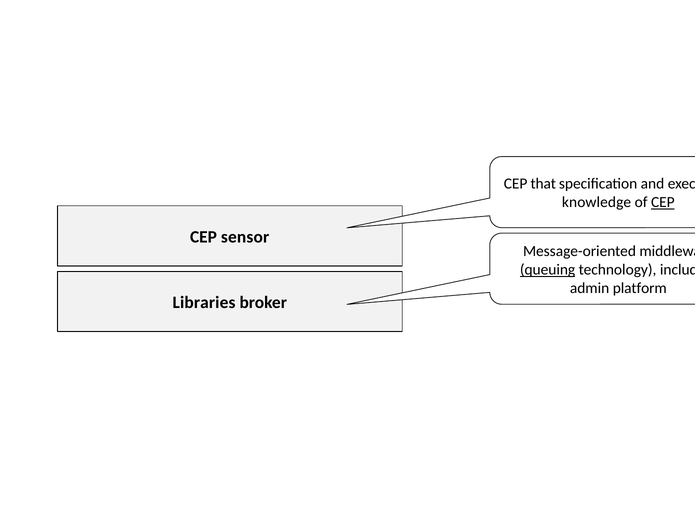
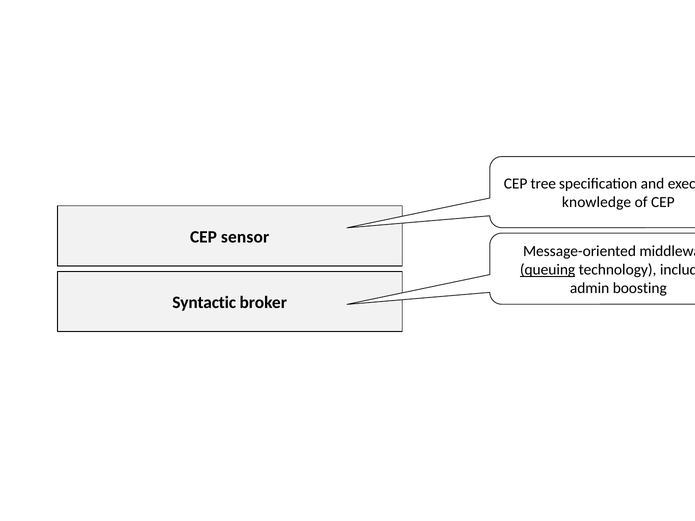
that: that -> tree
CEP at (663, 203) underline: present -> none
platform: platform -> boosting
Libraries: Libraries -> Syntactic
